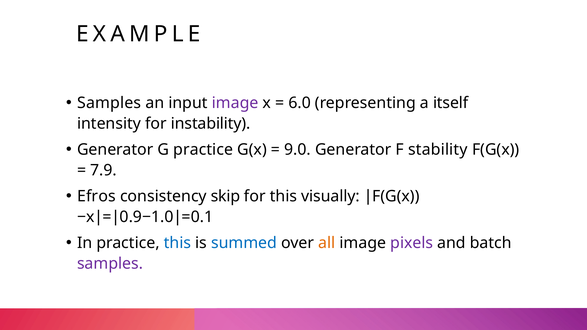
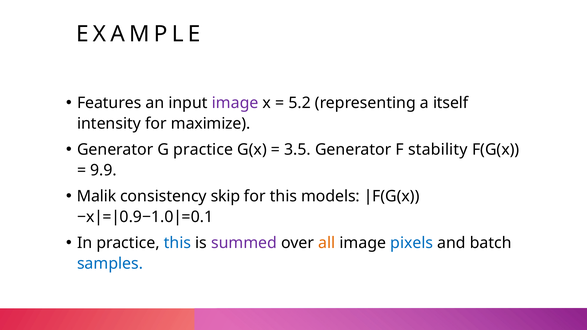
Samples at (109, 103): Samples -> Features
6.0: 6.0 -> 5.2
instability: instability -> maximize
9.0: 9.0 -> 3.5
7.9: 7.9 -> 9.9
Efros: Efros -> Malik
visually: visually -> models
summed colour: blue -> purple
pixels colour: purple -> blue
samples at (110, 264) colour: purple -> blue
